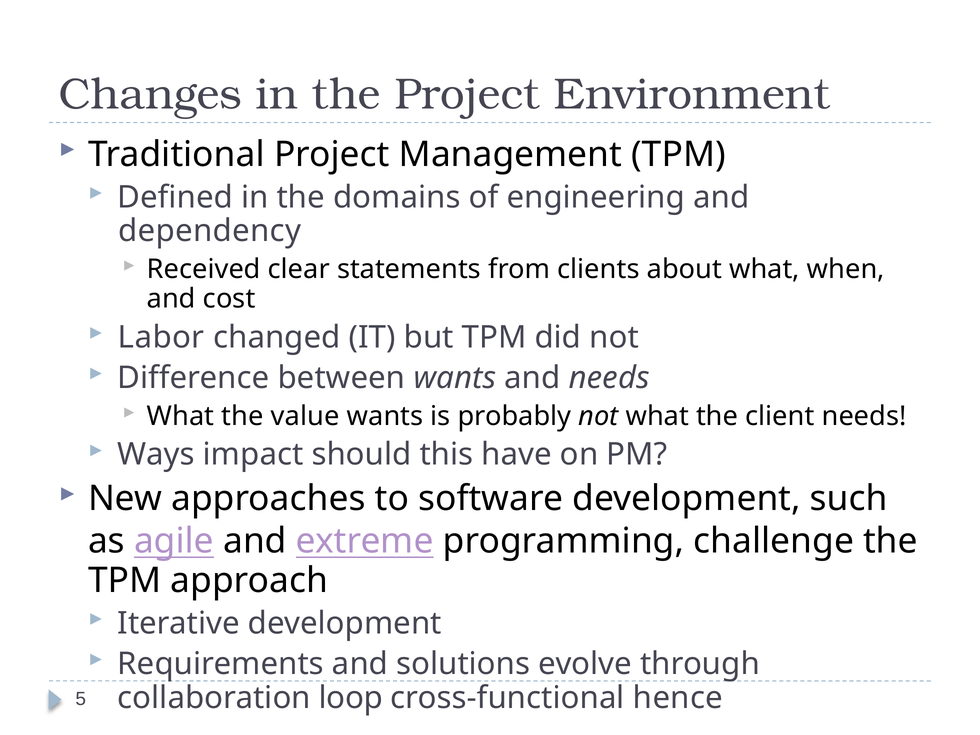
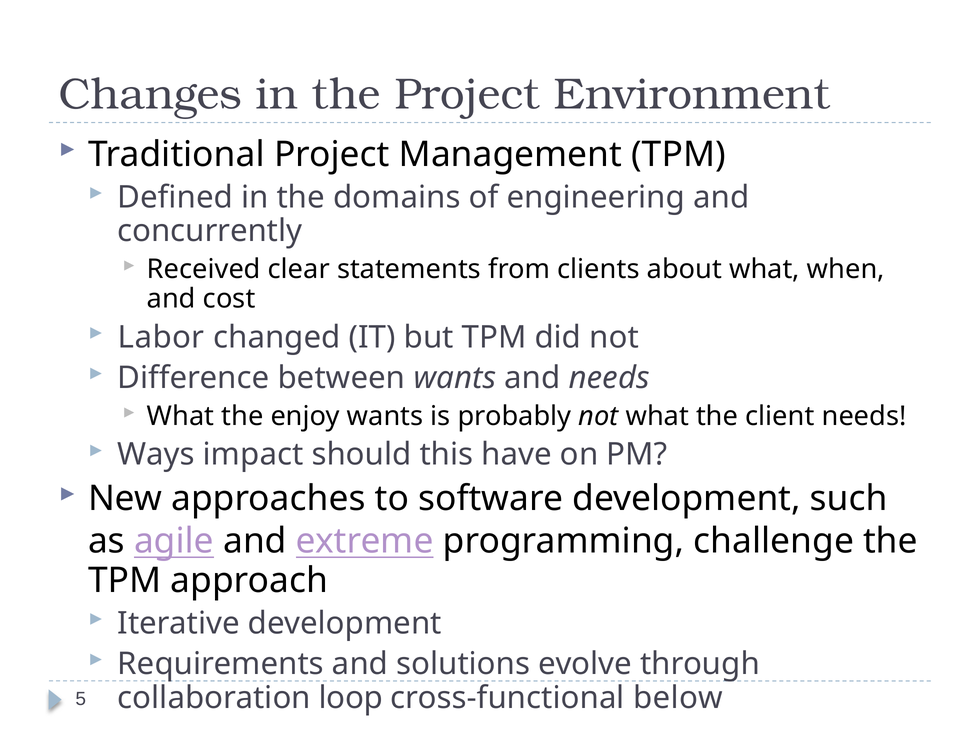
dependency: dependency -> concurrently
value: value -> enjoy
hence: hence -> below
